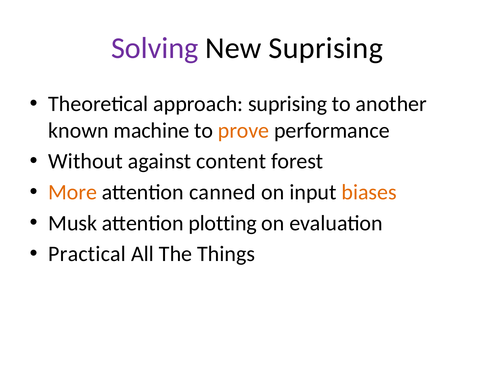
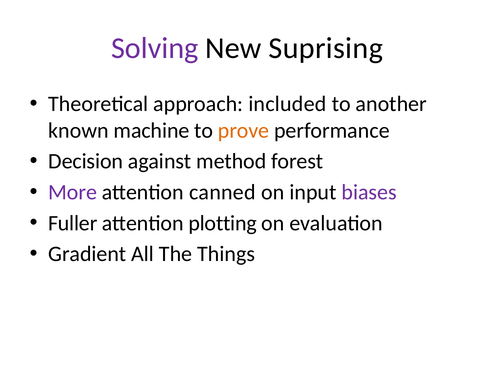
approach suprising: suprising -> included
Without: Without -> Decision
content: content -> method
More colour: orange -> purple
biases colour: orange -> purple
Musk: Musk -> Fuller
Practical: Practical -> Gradient
